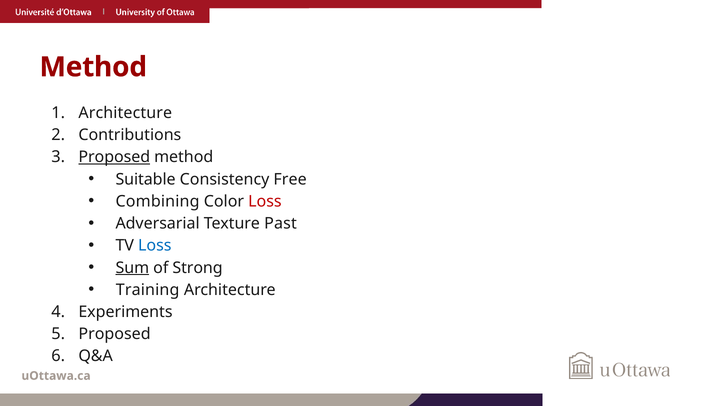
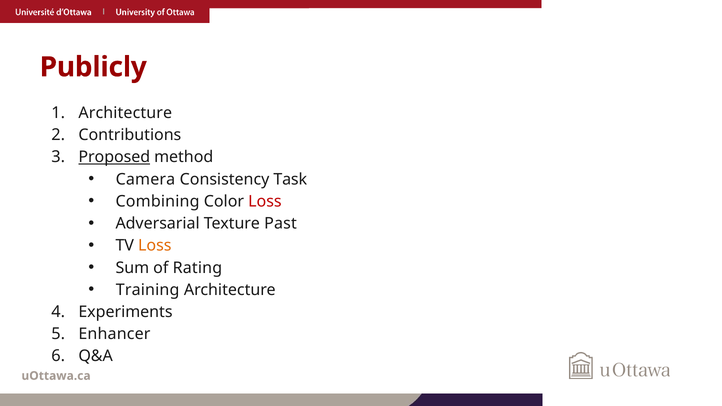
Method at (93, 67): Method -> Publicly
Suitable: Suitable -> Camera
Free: Free -> Task
Loss at (155, 246) colour: blue -> orange
Sum underline: present -> none
Strong: Strong -> Rating
Proposed at (115, 334): Proposed -> Enhancer
